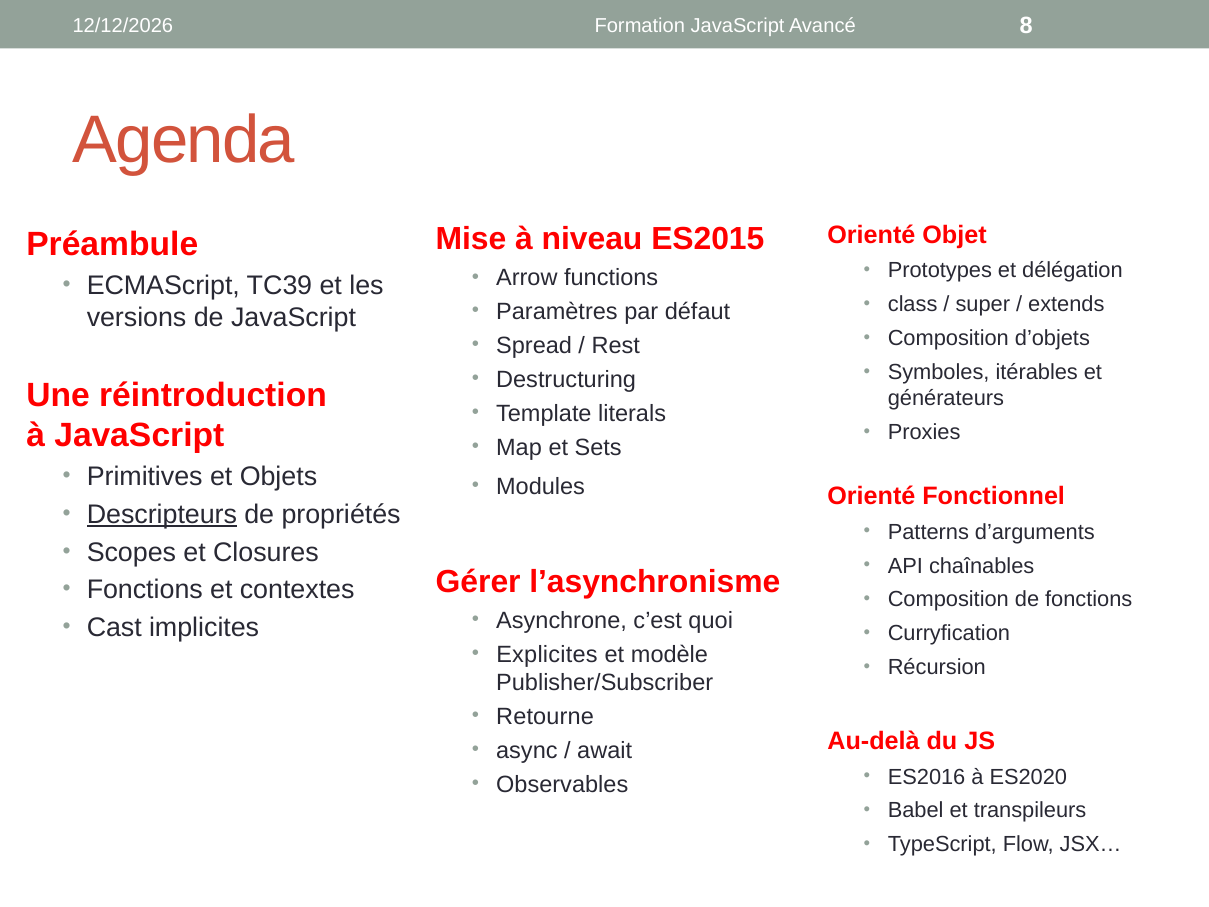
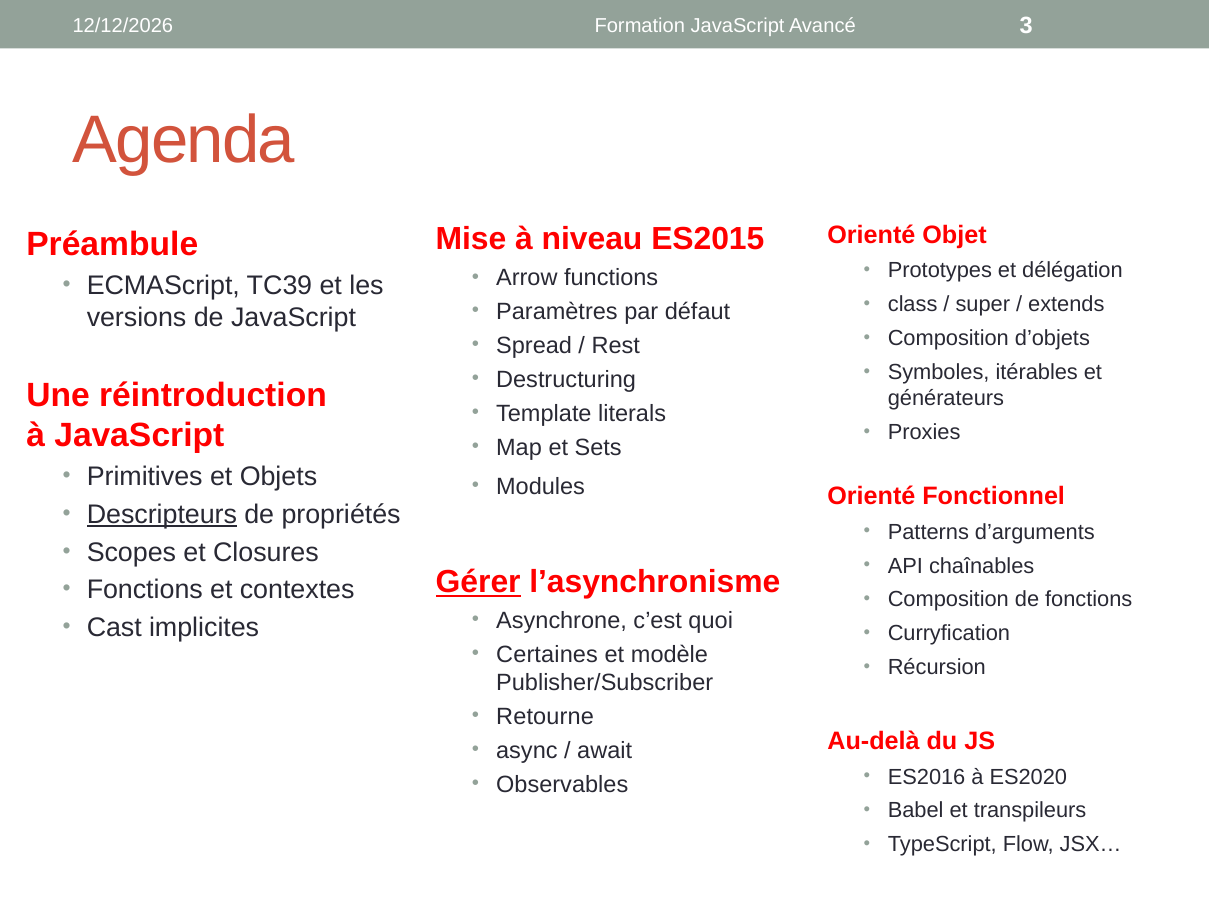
8: 8 -> 3
Gérer underline: none -> present
Explicites: Explicites -> Certaines
